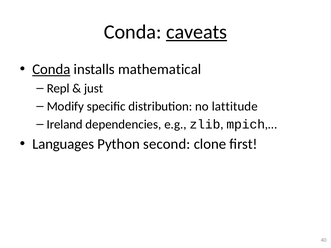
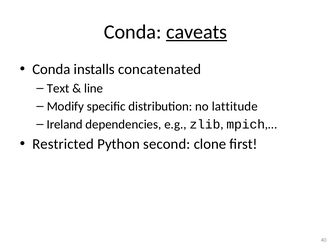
Conda at (51, 69) underline: present -> none
mathematical: mathematical -> concatenated
Repl: Repl -> Text
just: just -> line
Languages: Languages -> Restricted
